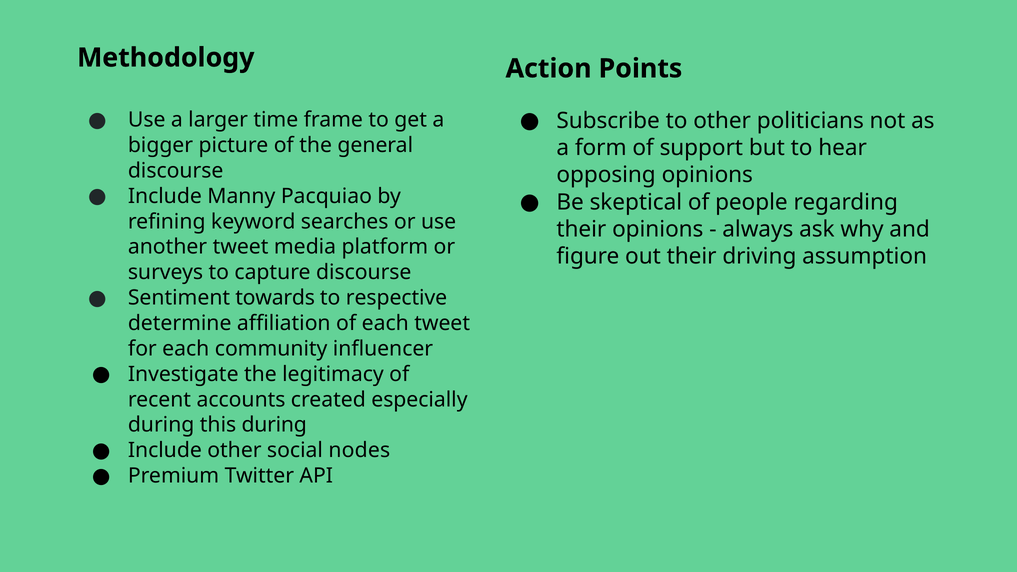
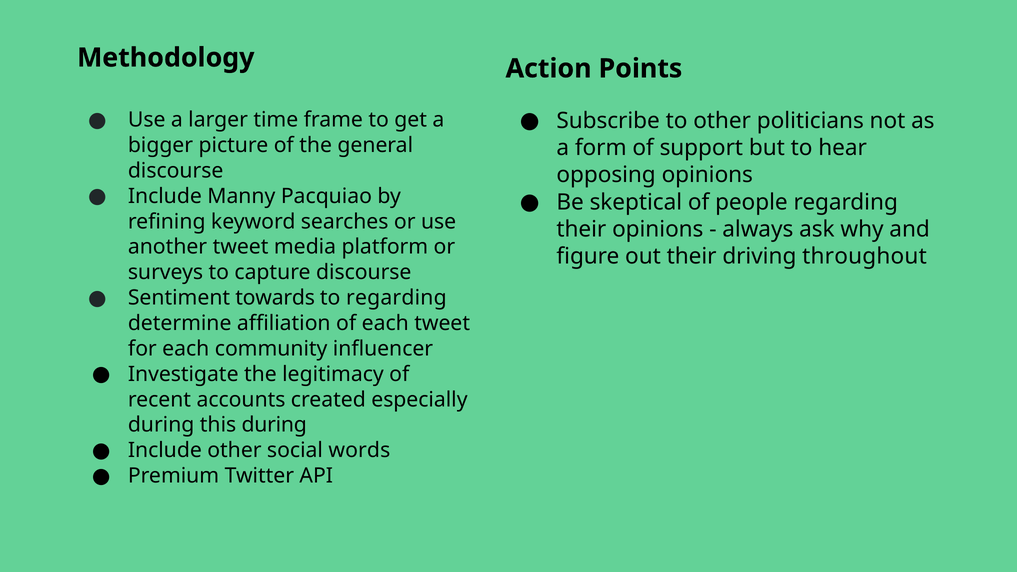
assumption: assumption -> throughout
to respective: respective -> regarding
nodes: nodes -> words
